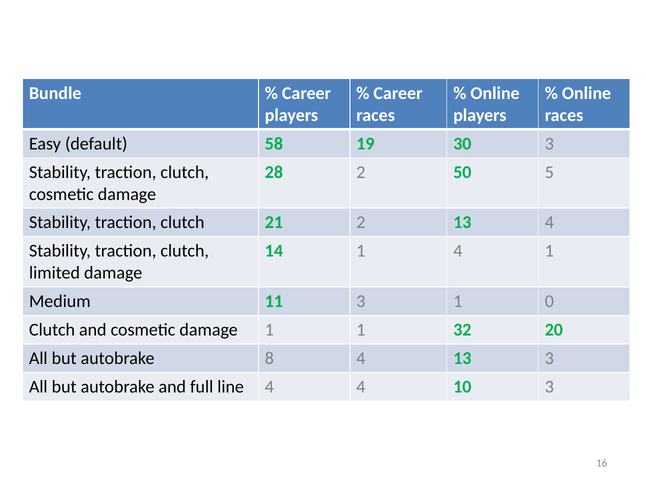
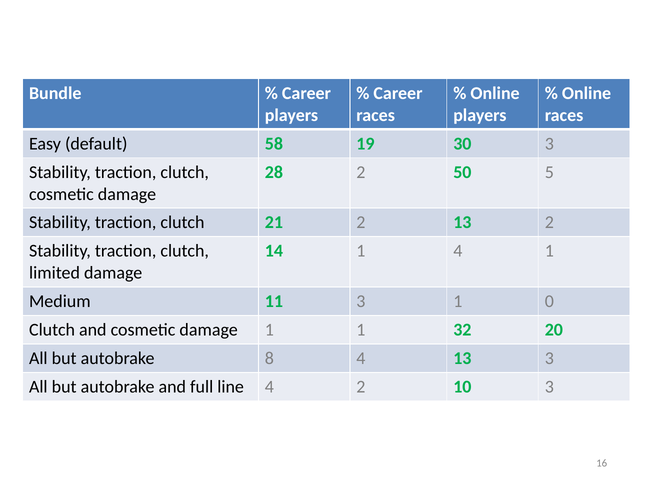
13 4: 4 -> 2
4 4: 4 -> 2
